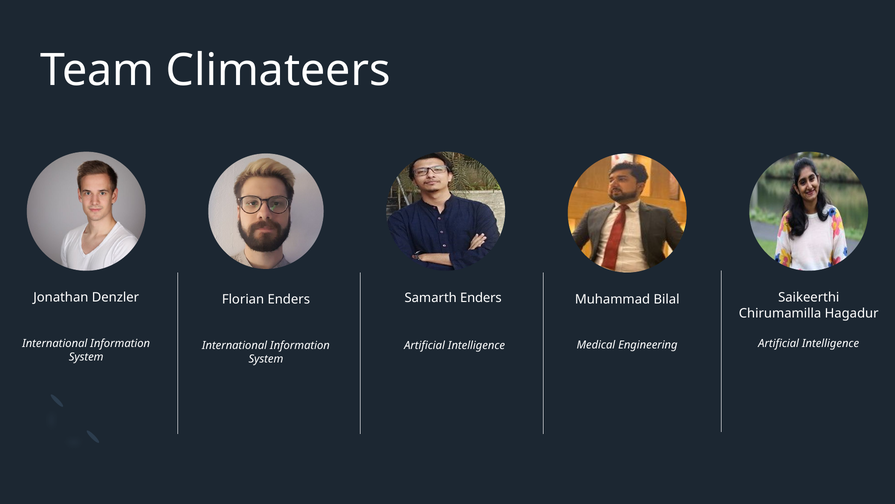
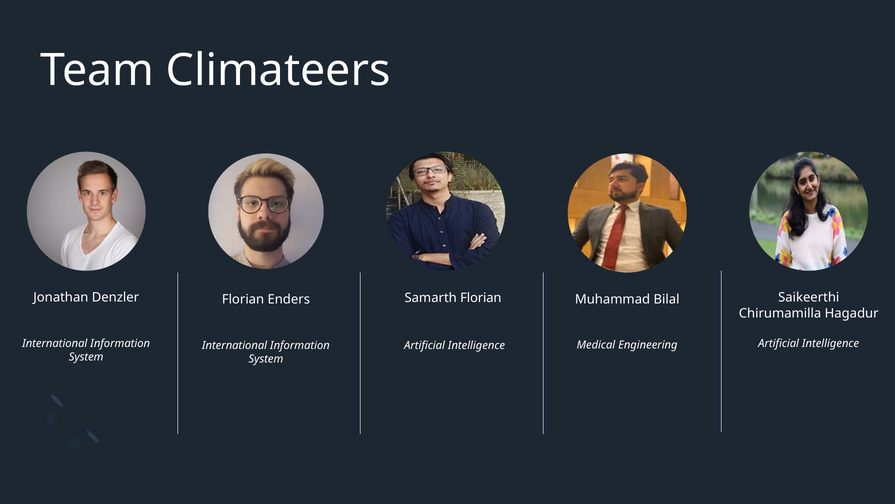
Samarth Enders: Enders -> Florian
